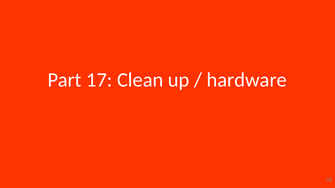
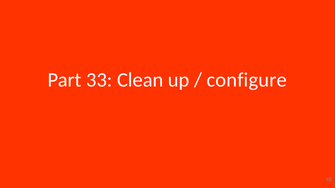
17: 17 -> 33
hardware: hardware -> configure
